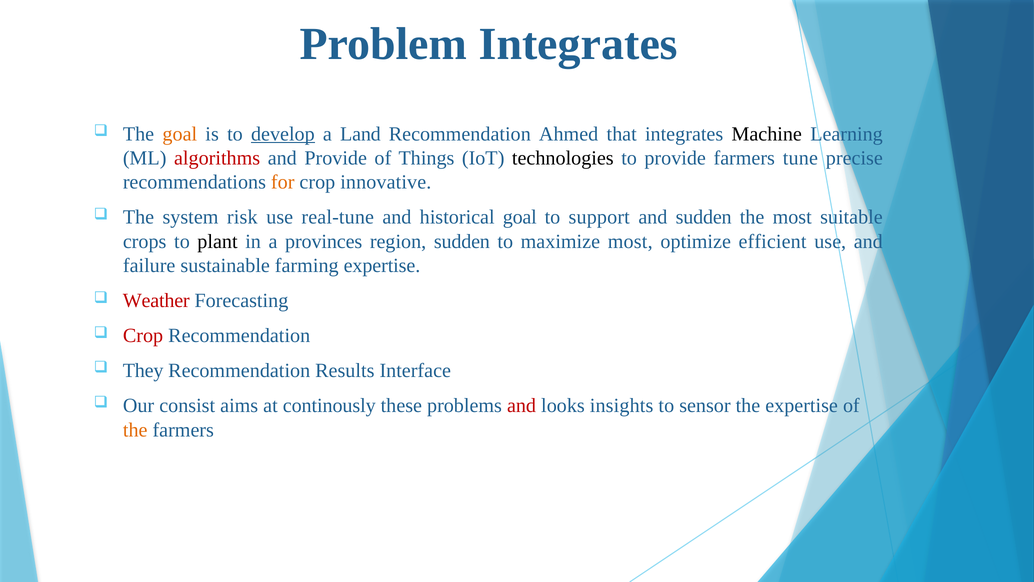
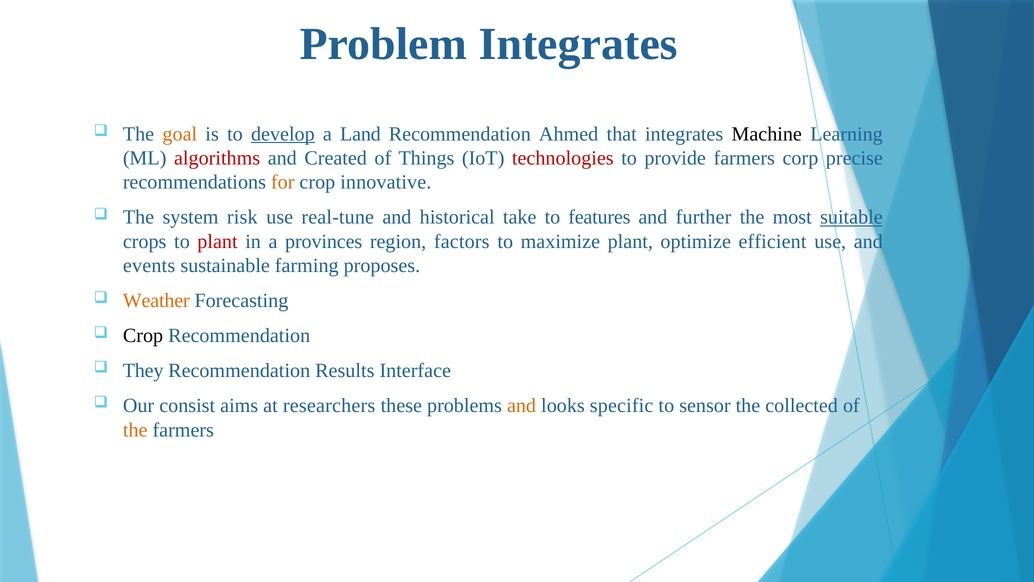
and Provide: Provide -> Created
technologies colour: black -> red
tune: tune -> corp
historical goal: goal -> take
support: support -> features
and sudden: sudden -> further
suitable underline: none -> present
plant at (217, 241) colour: black -> red
region sudden: sudden -> factors
maximize most: most -> plant
failure: failure -> events
farming expertise: expertise -> proposes
Weather colour: red -> orange
Crop at (143, 335) colour: red -> black
continously: continously -> researchers
and at (522, 405) colour: red -> orange
insights: insights -> specific
the expertise: expertise -> collected
